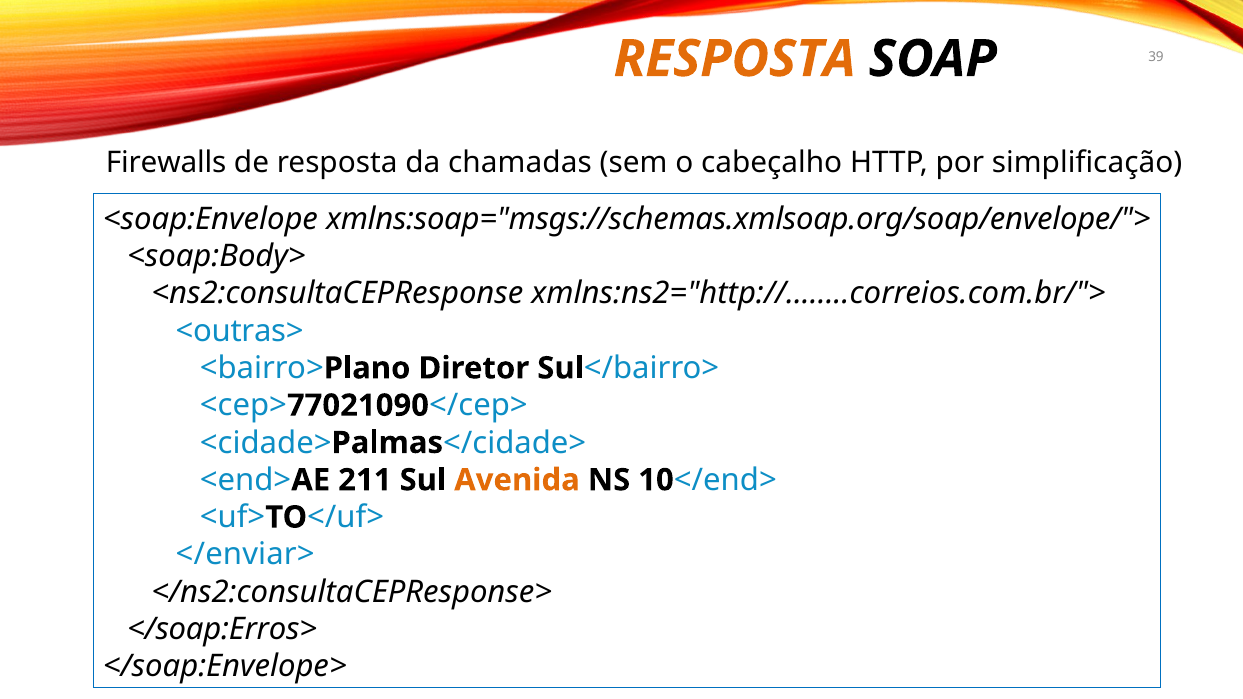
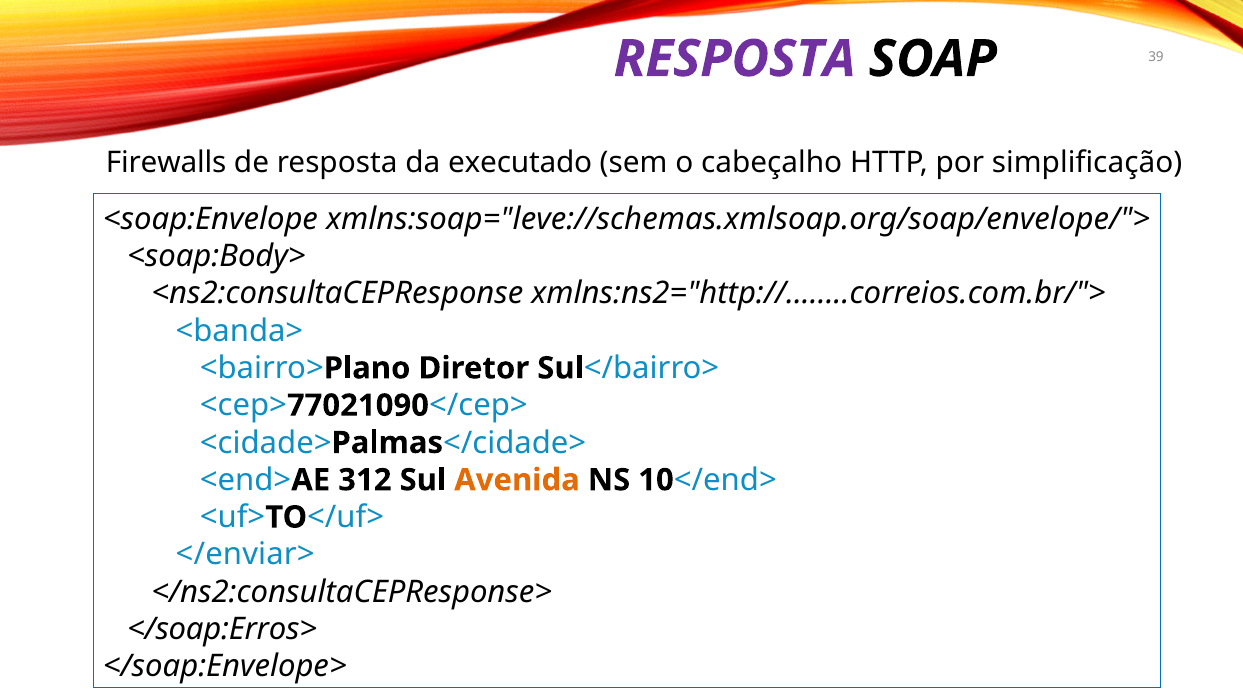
RESPOSTA at (735, 59) colour: orange -> purple
chamadas: chamadas -> executado
xmlns:soap="msgs://schemas.xmlsoap.org/soap/envelope/">: xmlns:soap="msgs://schemas.xmlsoap.org/soap/envelope/"> -> xmlns:soap="leve://schemas.xmlsoap.org/soap/envelope/">
<outras>: <outras> -> <banda>
211: 211 -> 312
